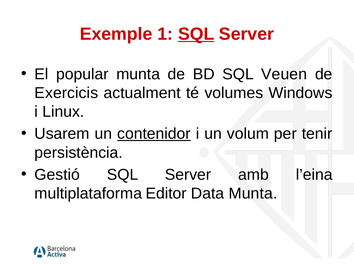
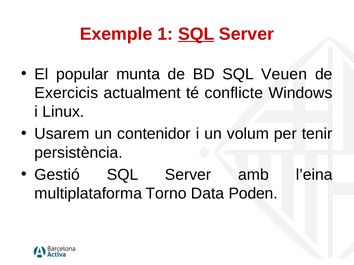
volumes: volumes -> conflicte
contenidor underline: present -> none
Editor: Editor -> Torno
Data Munta: Munta -> Poden
